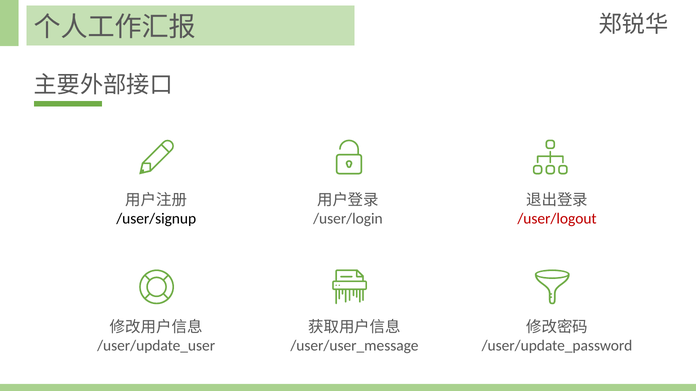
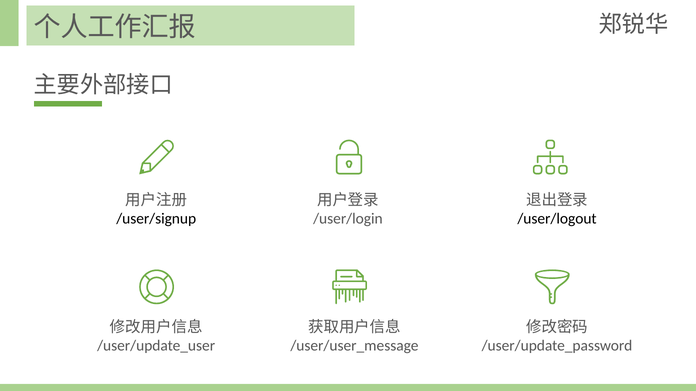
/user/logout colour: red -> black
